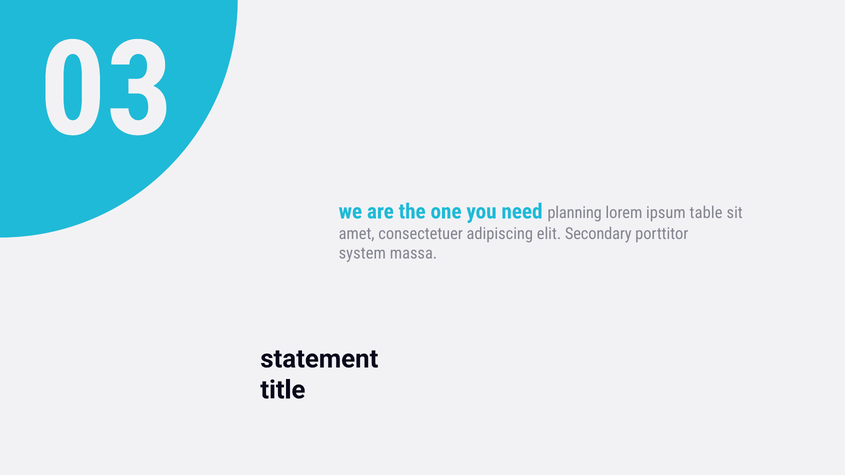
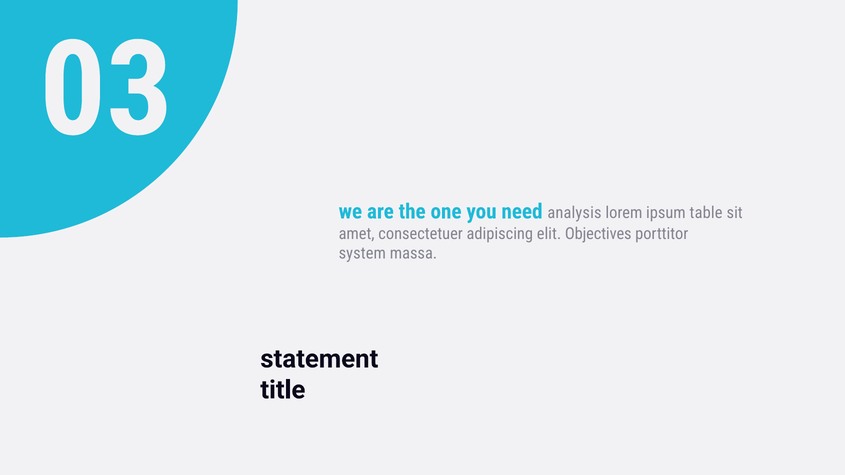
planning: planning -> analysis
Secondary: Secondary -> Objectives
